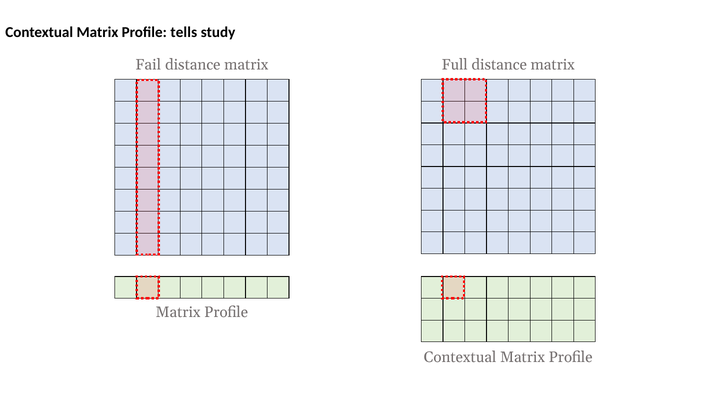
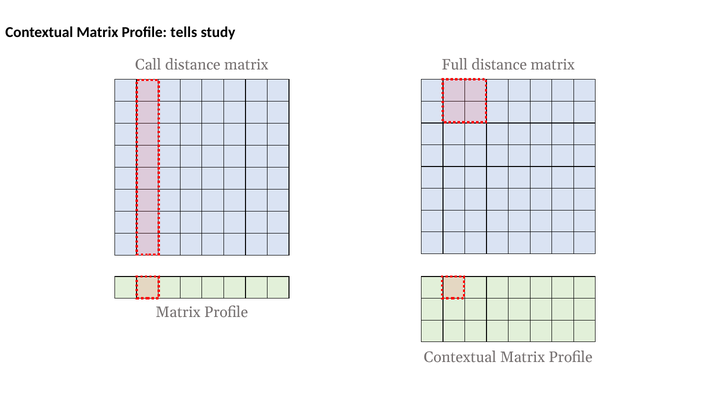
Fail: Fail -> Call
